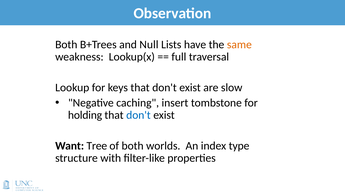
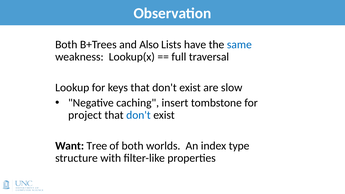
Null: Null -> Also
same colour: orange -> blue
holding: holding -> project
